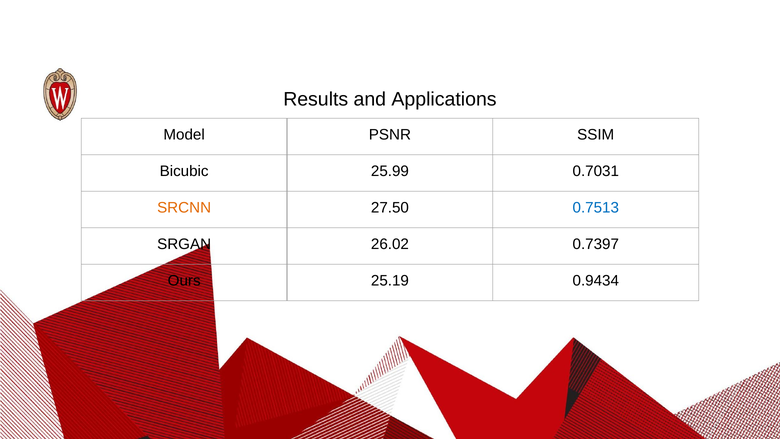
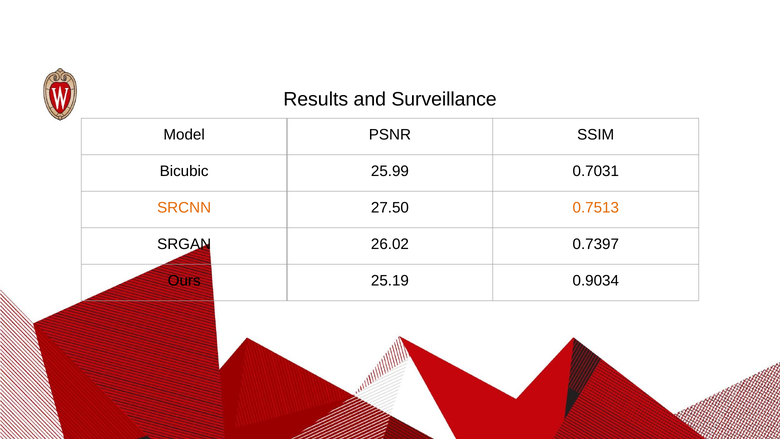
Applications: Applications -> Surveillance
0.7513 colour: blue -> orange
0.9434: 0.9434 -> 0.9034
